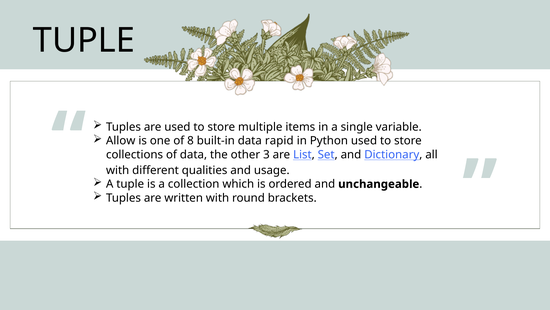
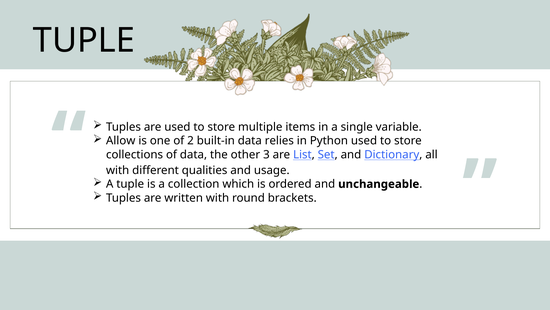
8: 8 -> 2
rapid: rapid -> relies
